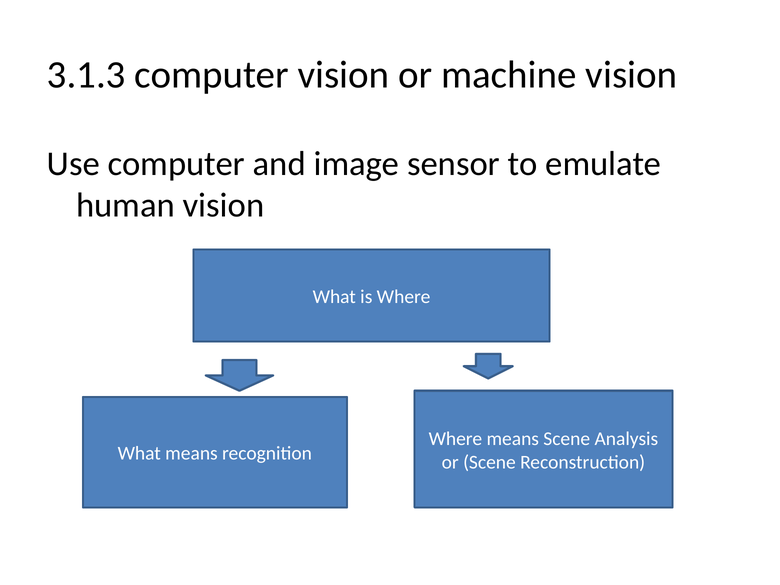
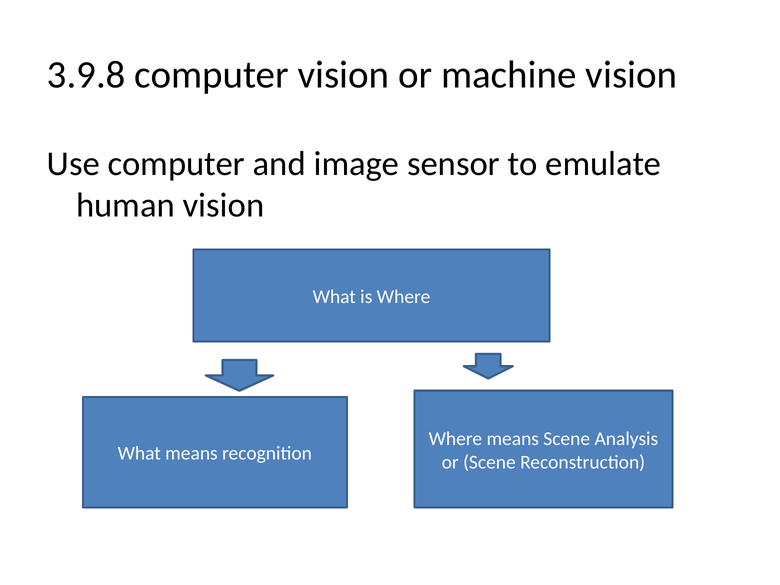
3.1.3: 3.1.3 -> 3.9.8
